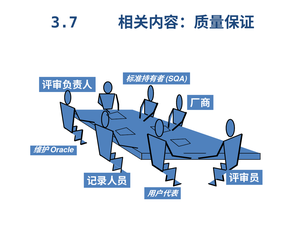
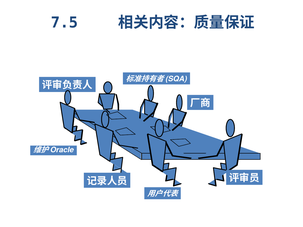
3.7: 3.7 -> 7.5
